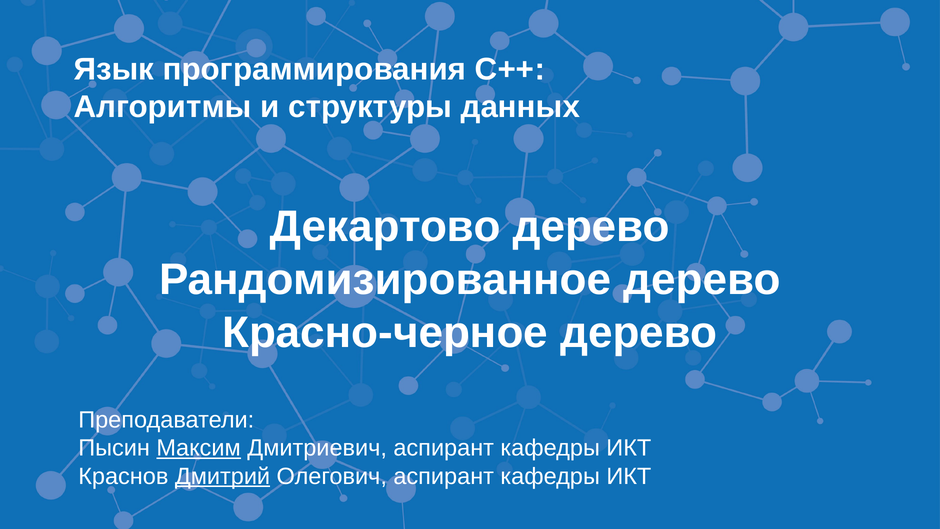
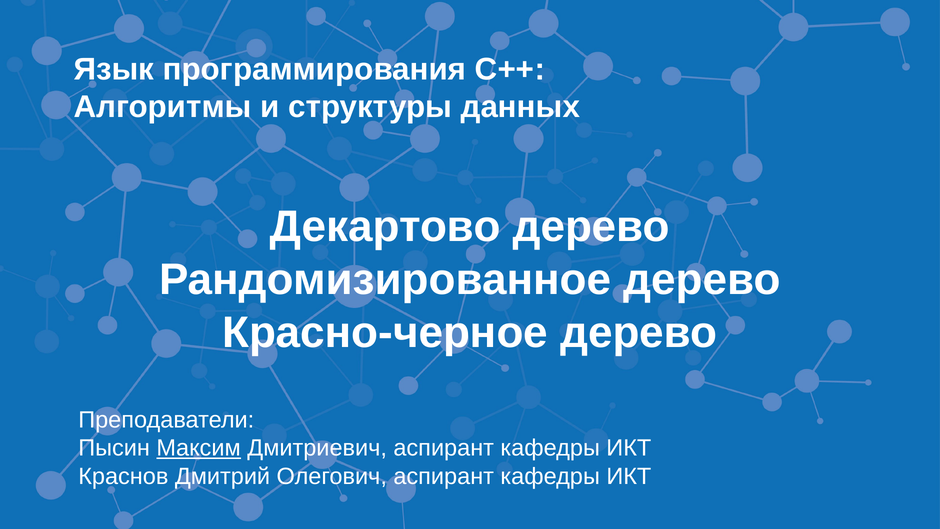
Дмитрий underline: present -> none
